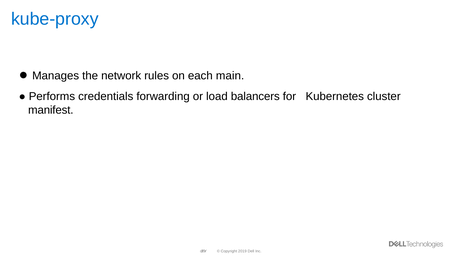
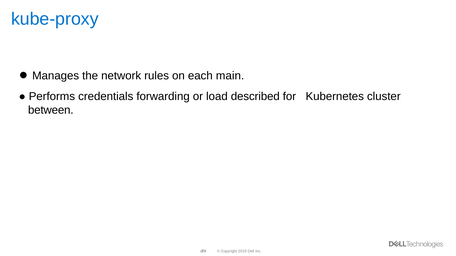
balancers: balancers -> described
manifest: manifest -> between
